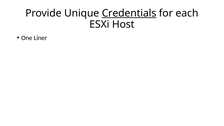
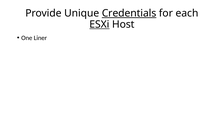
ESXi underline: none -> present
